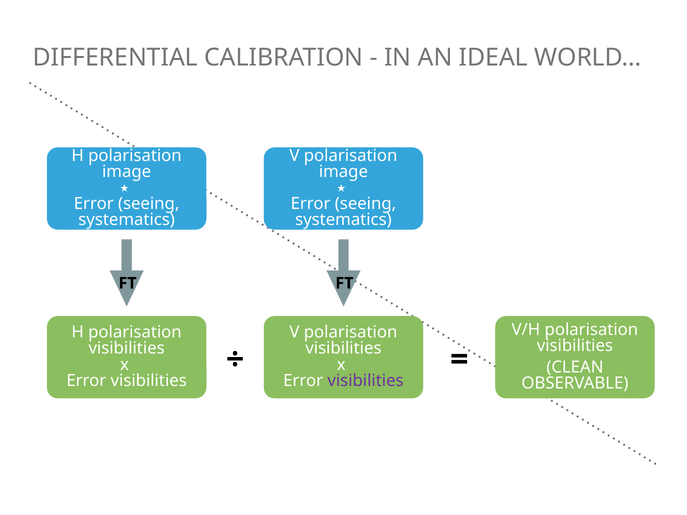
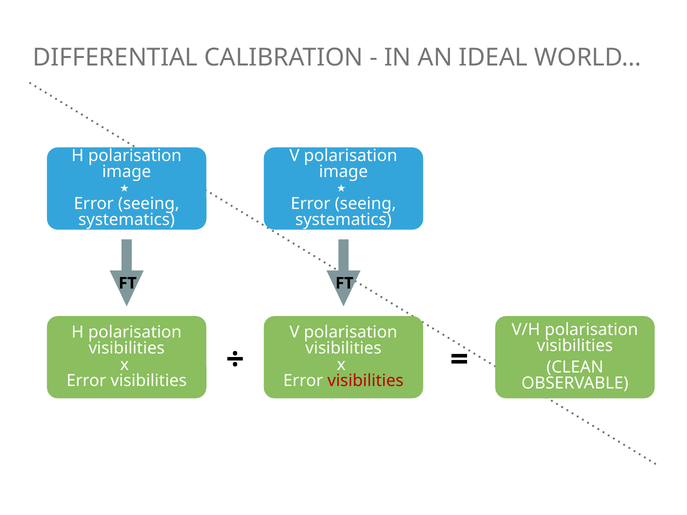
visibilities at (366, 381) colour: purple -> red
